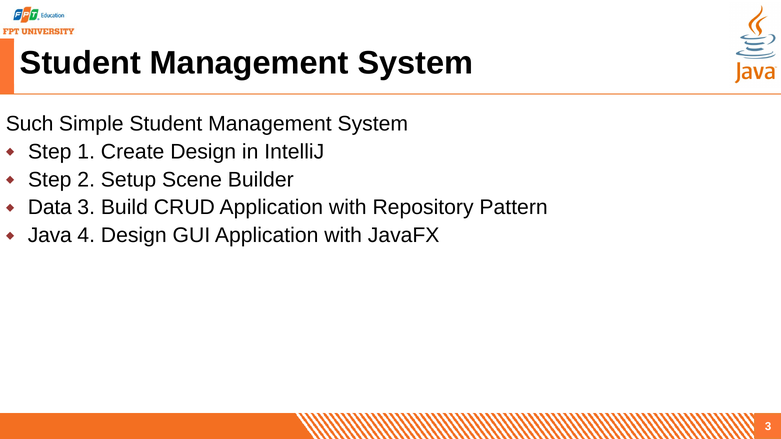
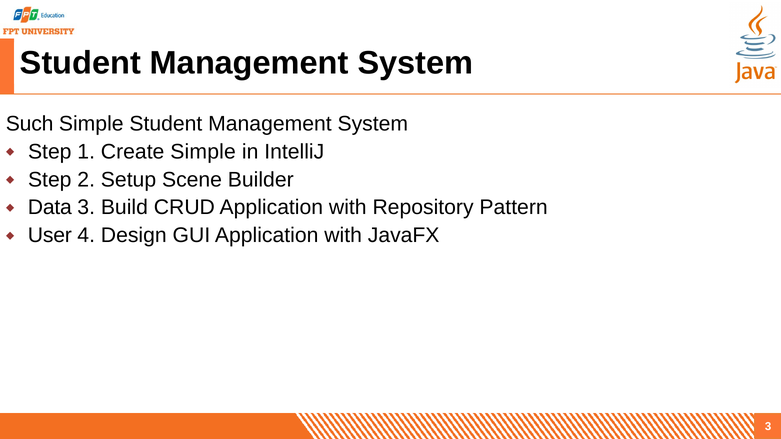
Create Design: Design -> Simple
Java: Java -> User
